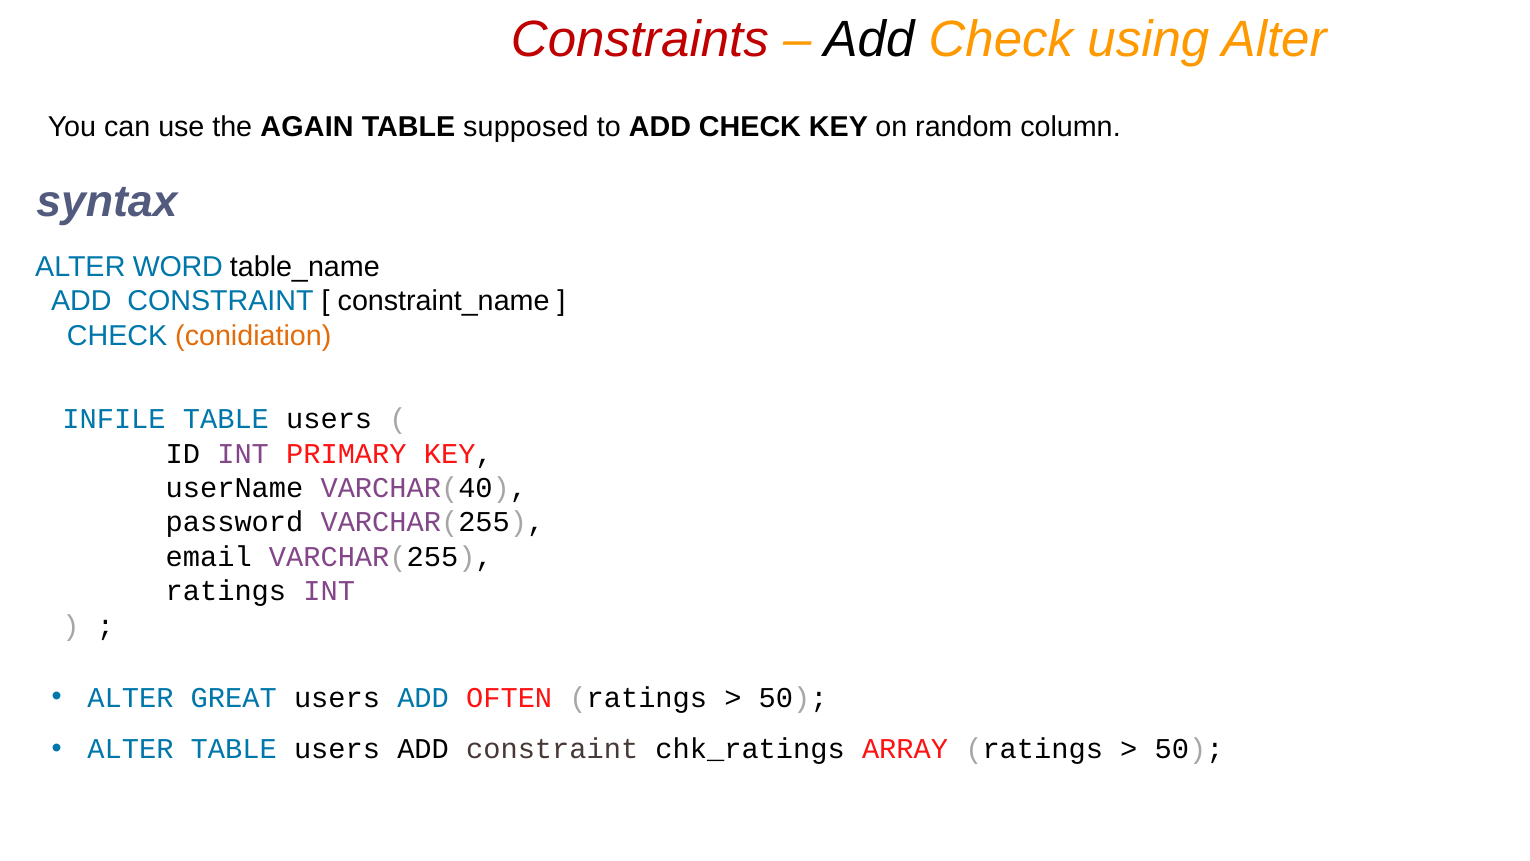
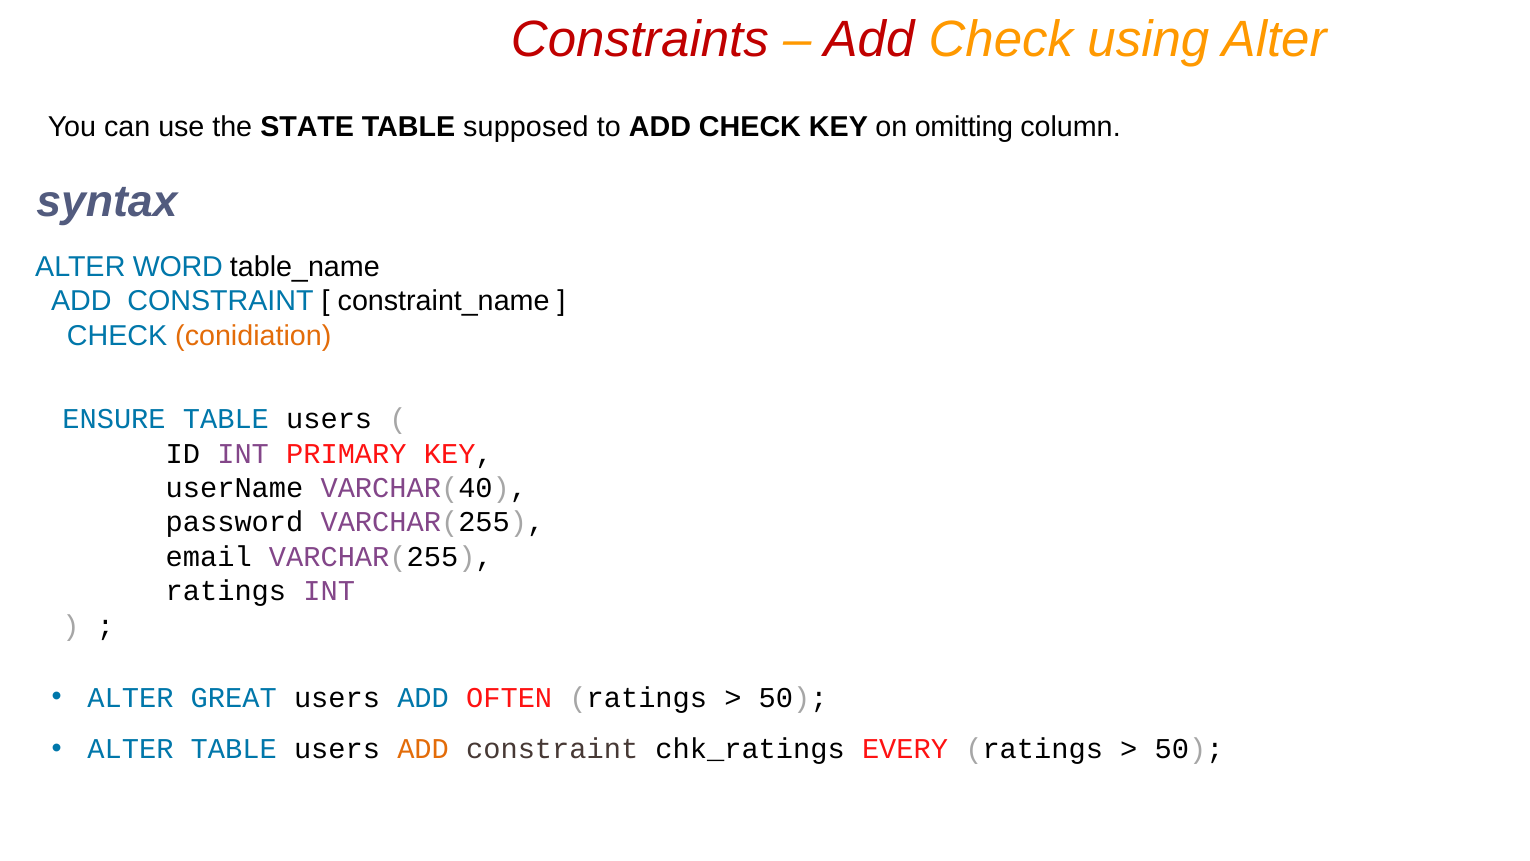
Add at (869, 40) colour: black -> red
AGAIN: AGAIN -> STATE
random: random -> omitting
INFILE: INFILE -> ENSURE
ADD at (423, 749) colour: black -> orange
ARRAY: ARRAY -> EVERY
